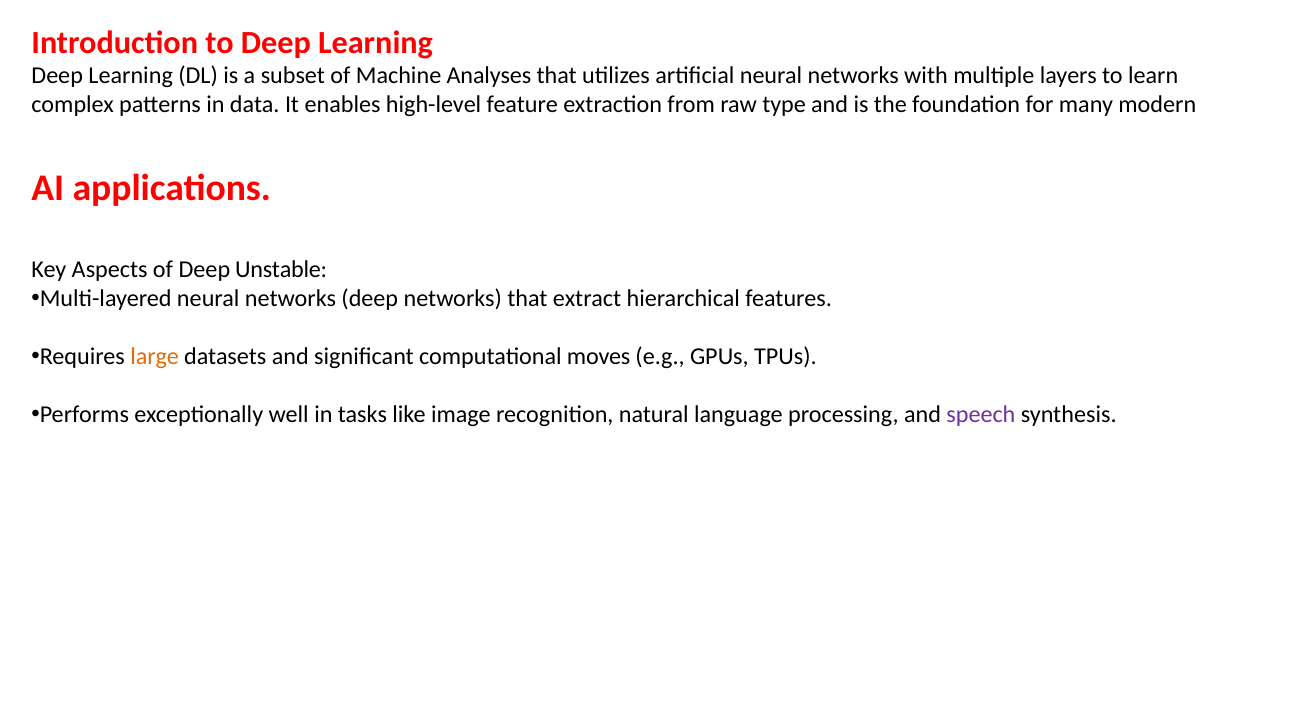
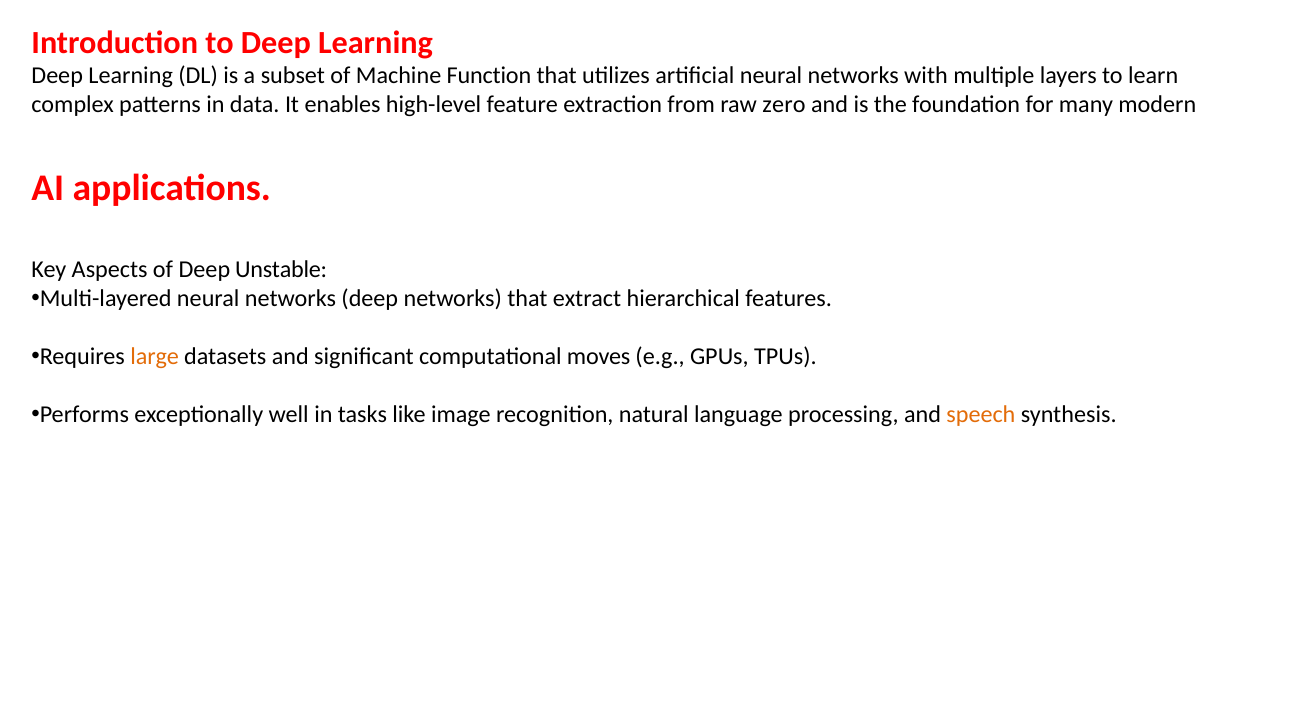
Analyses: Analyses -> Function
type: type -> zero
speech colour: purple -> orange
